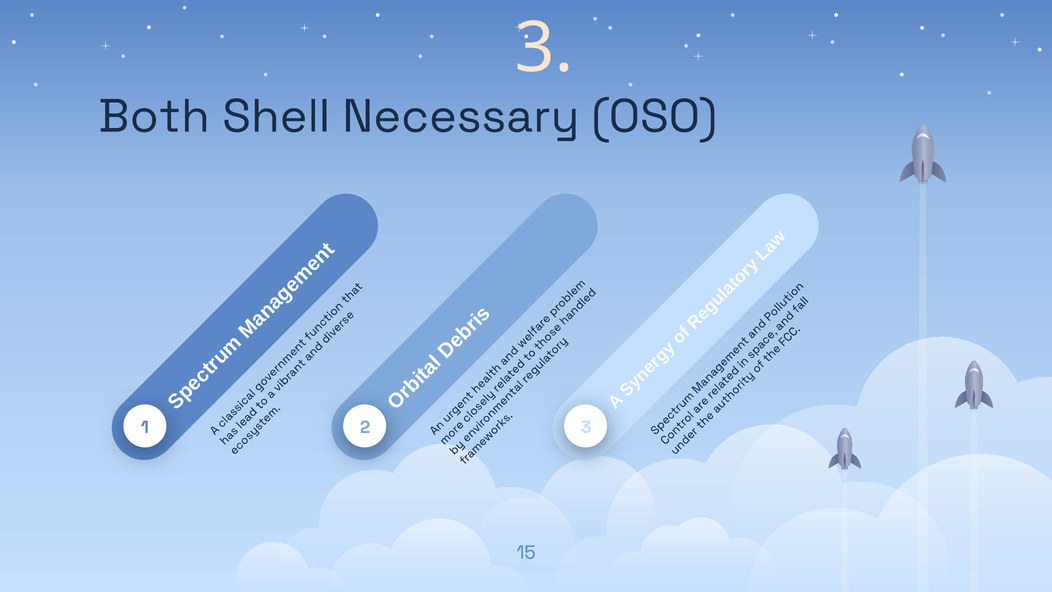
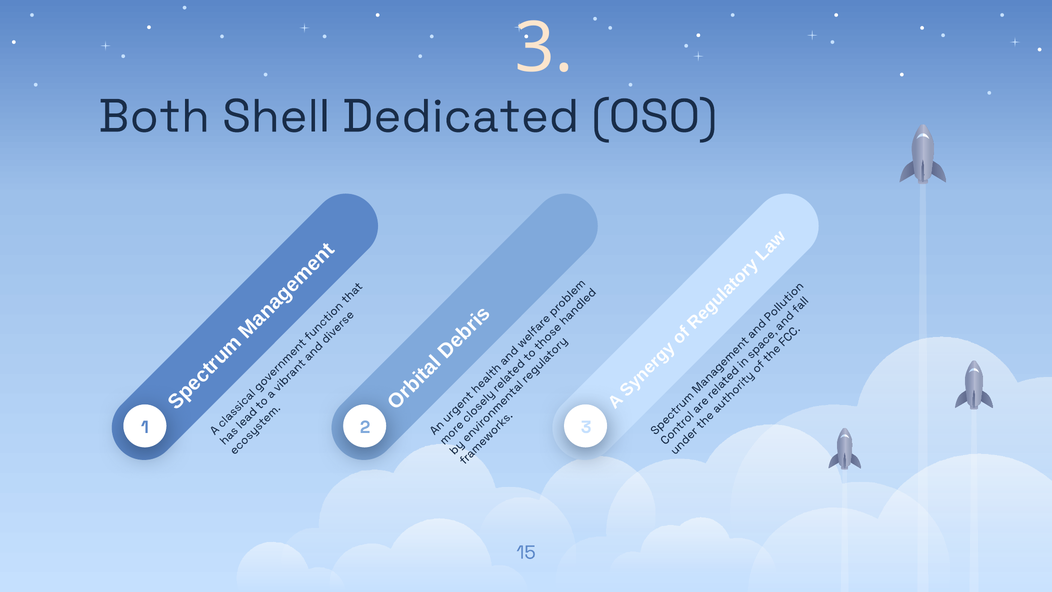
Necessary: Necessary -> Dedicated
